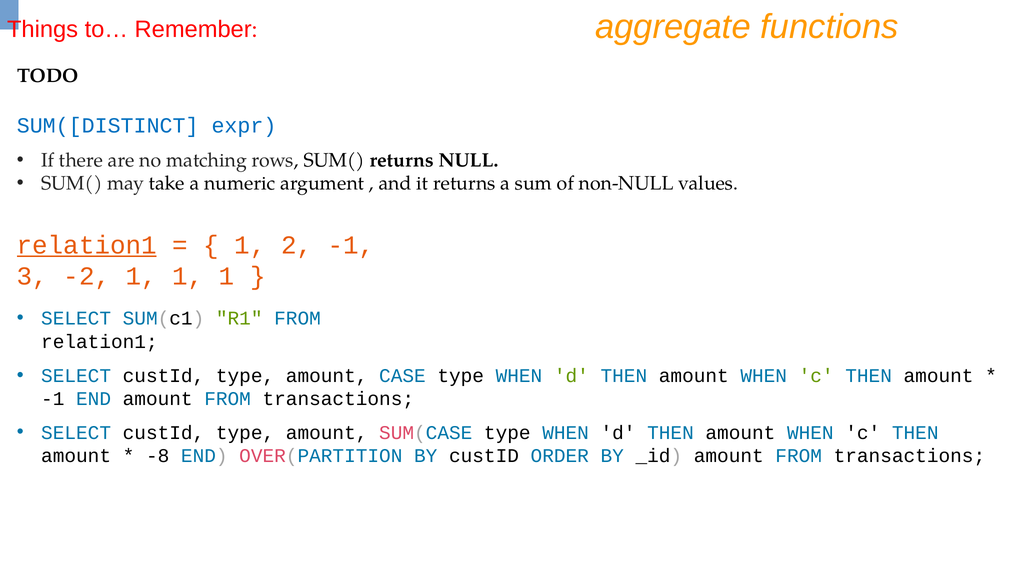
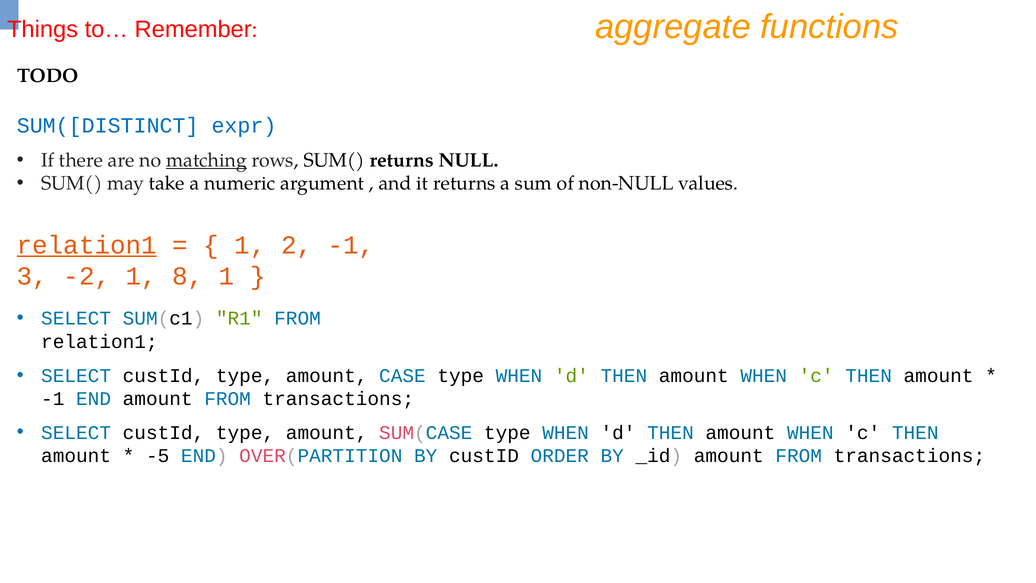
matching underline: none -> present
-2 1 1: 1 -> 8
-8: -8 -> -5
